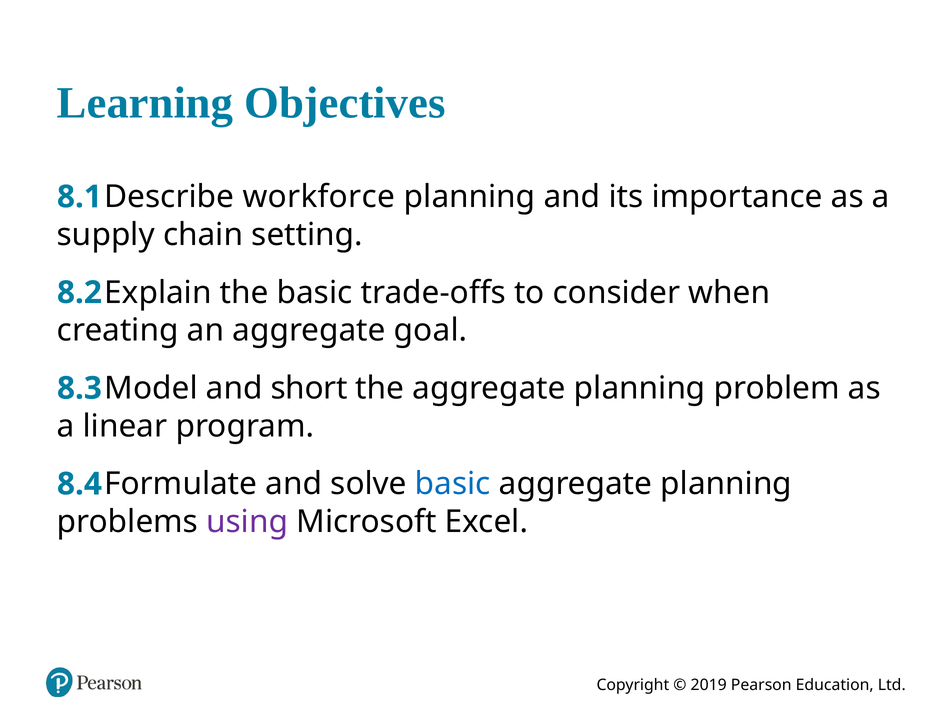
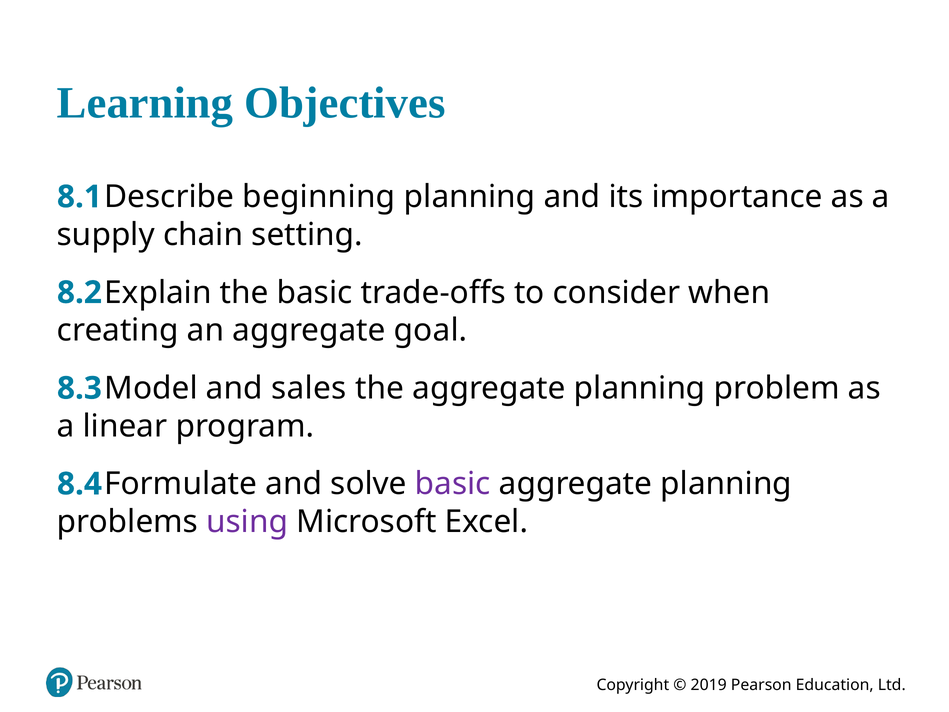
workforce: workforce -> beginning
short: short -> sales
basic at (453, 484) colour: blue -> purple
